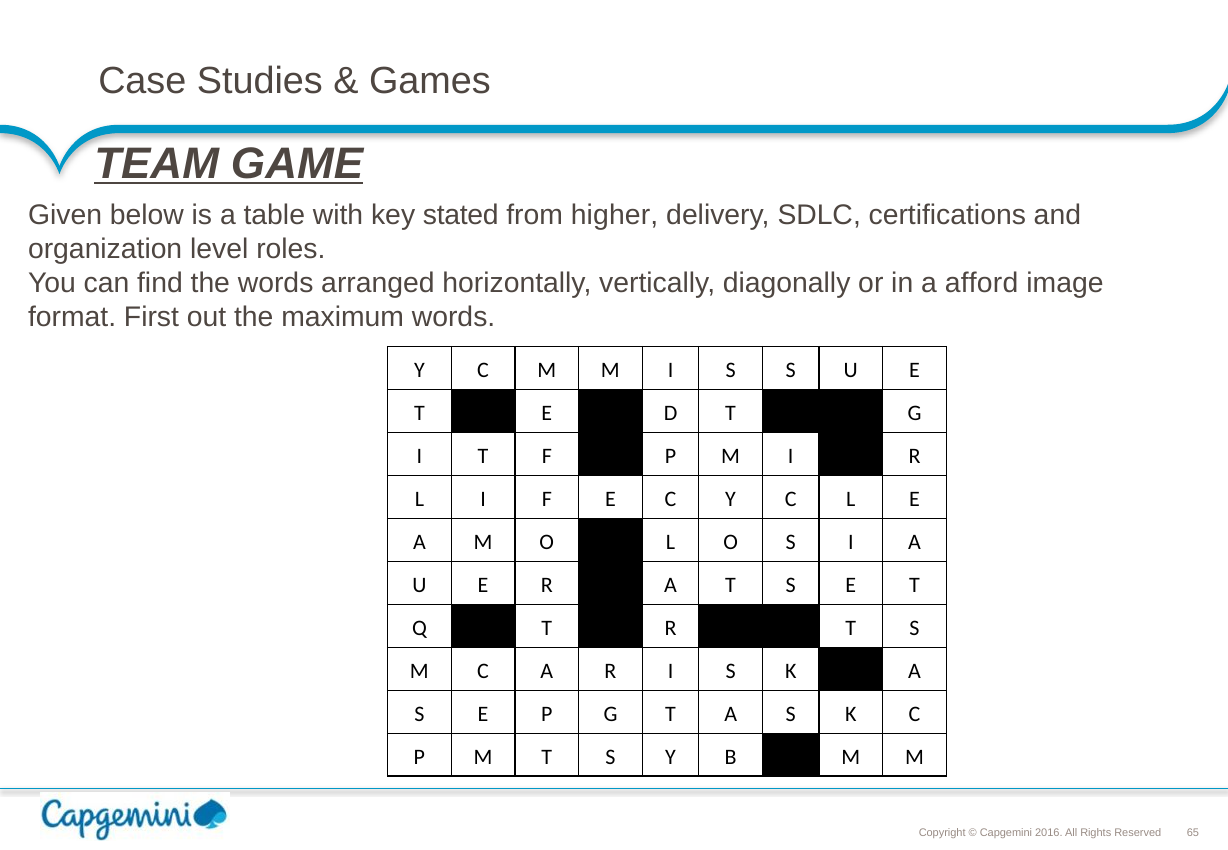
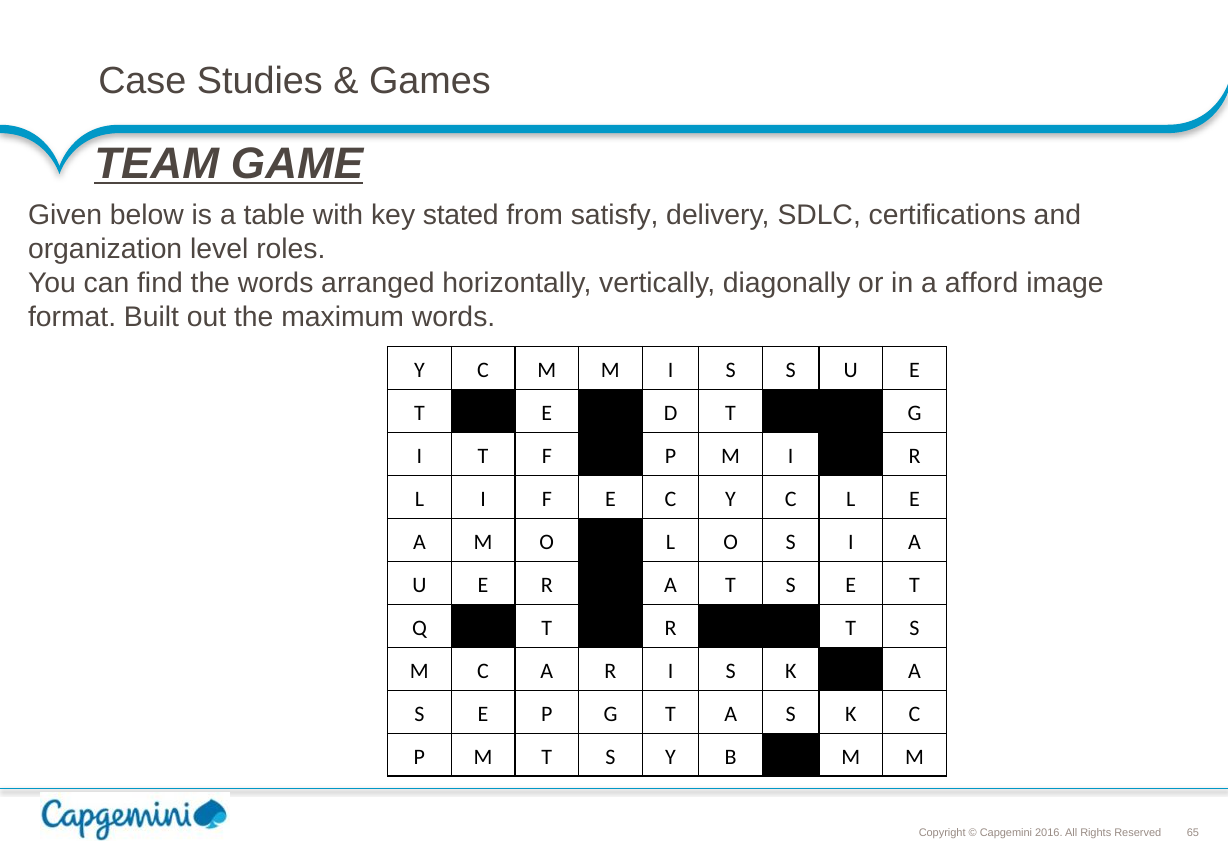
higher: higher -> satisfy
First: First -> Built
